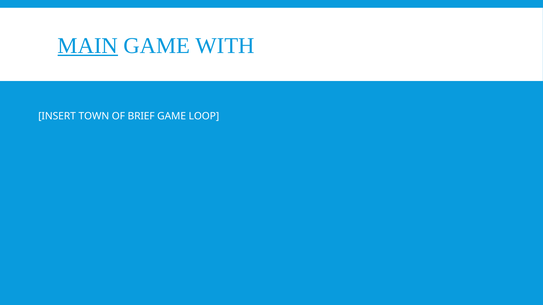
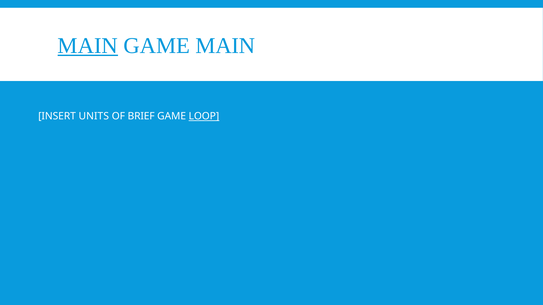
GAME WITH: WITH -> MAIN
TOWN: TOWN -> UNITS
LOOP underline: none -> present
